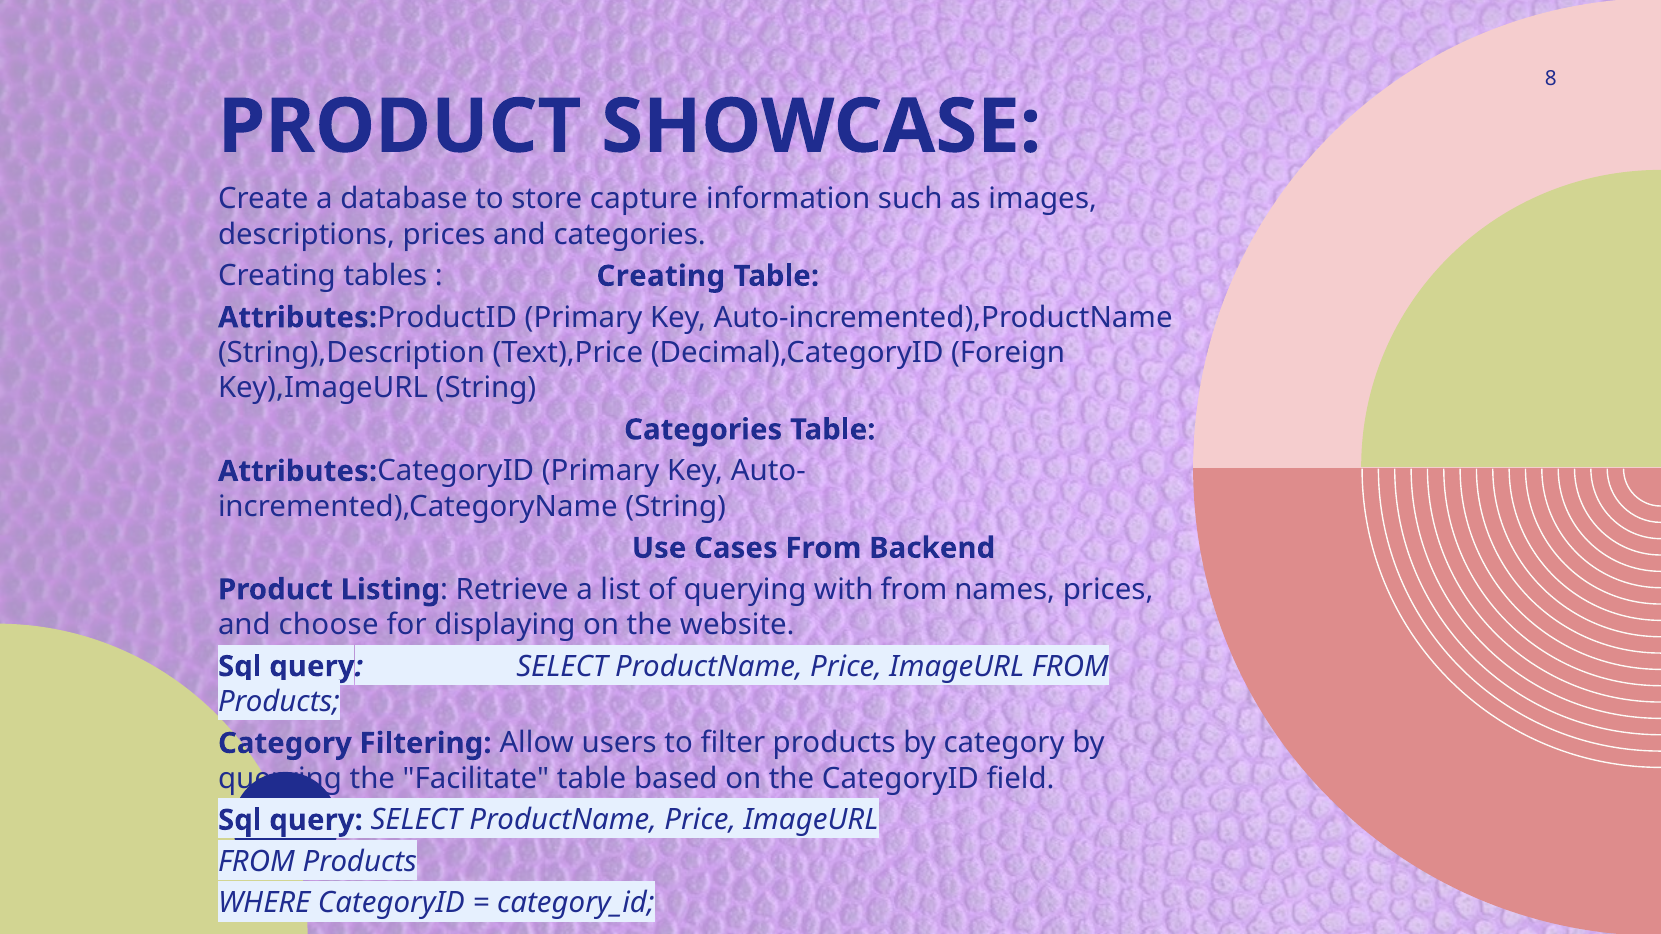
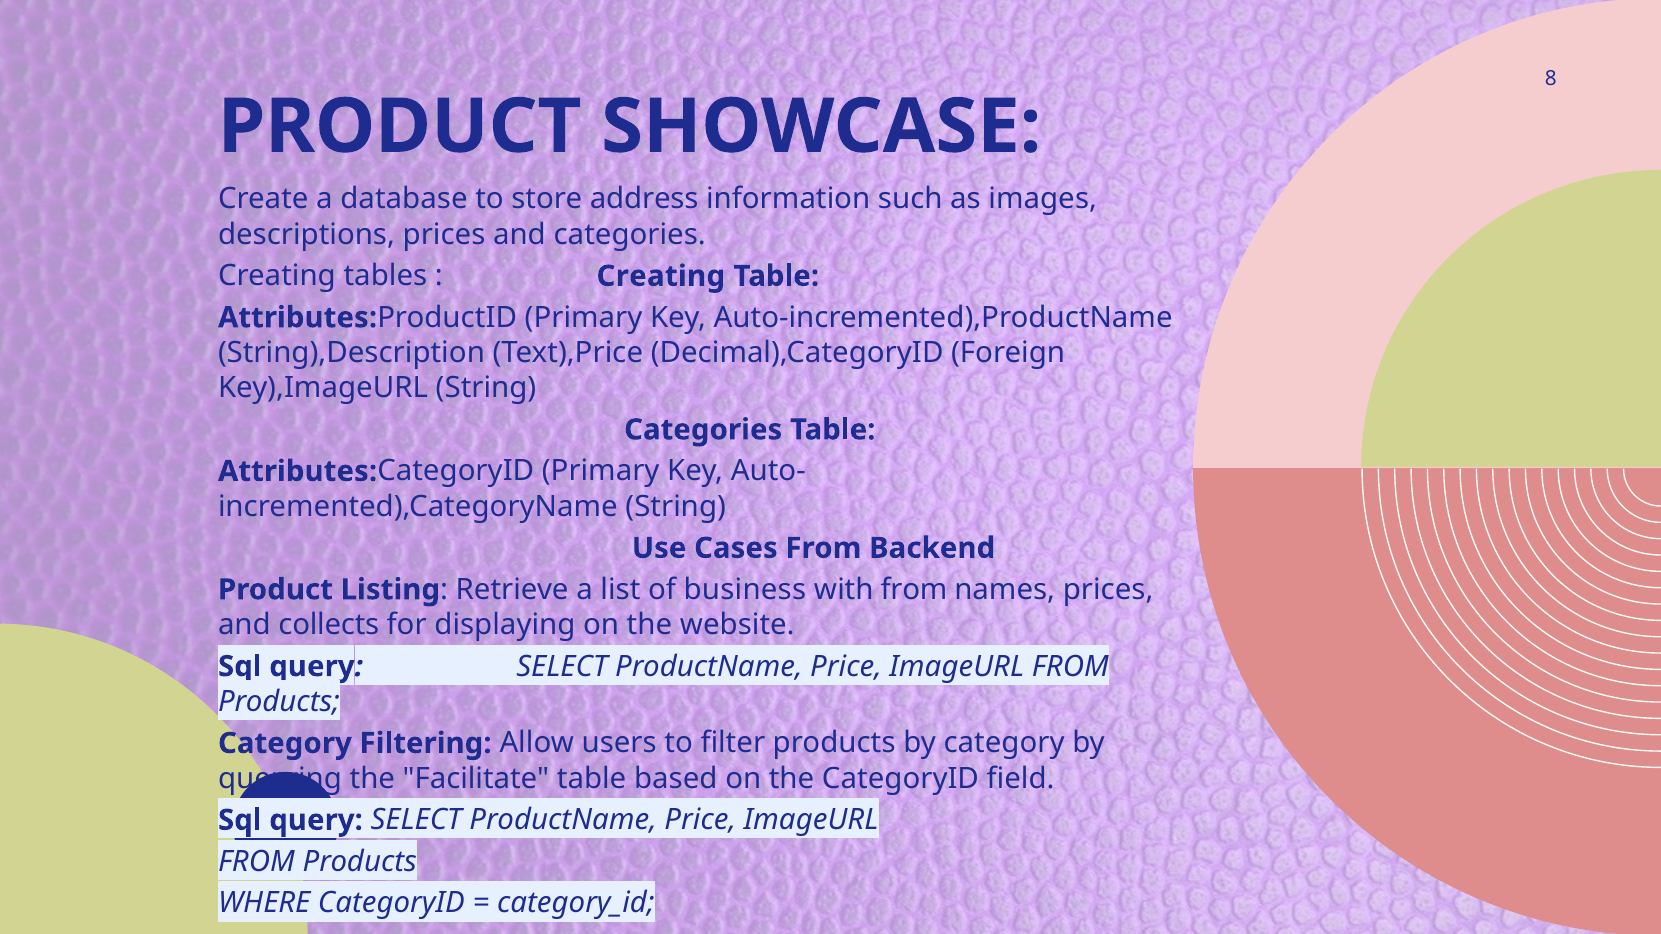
capture: capture -> address
of querying: querying -> business
choose: choose -> collects
